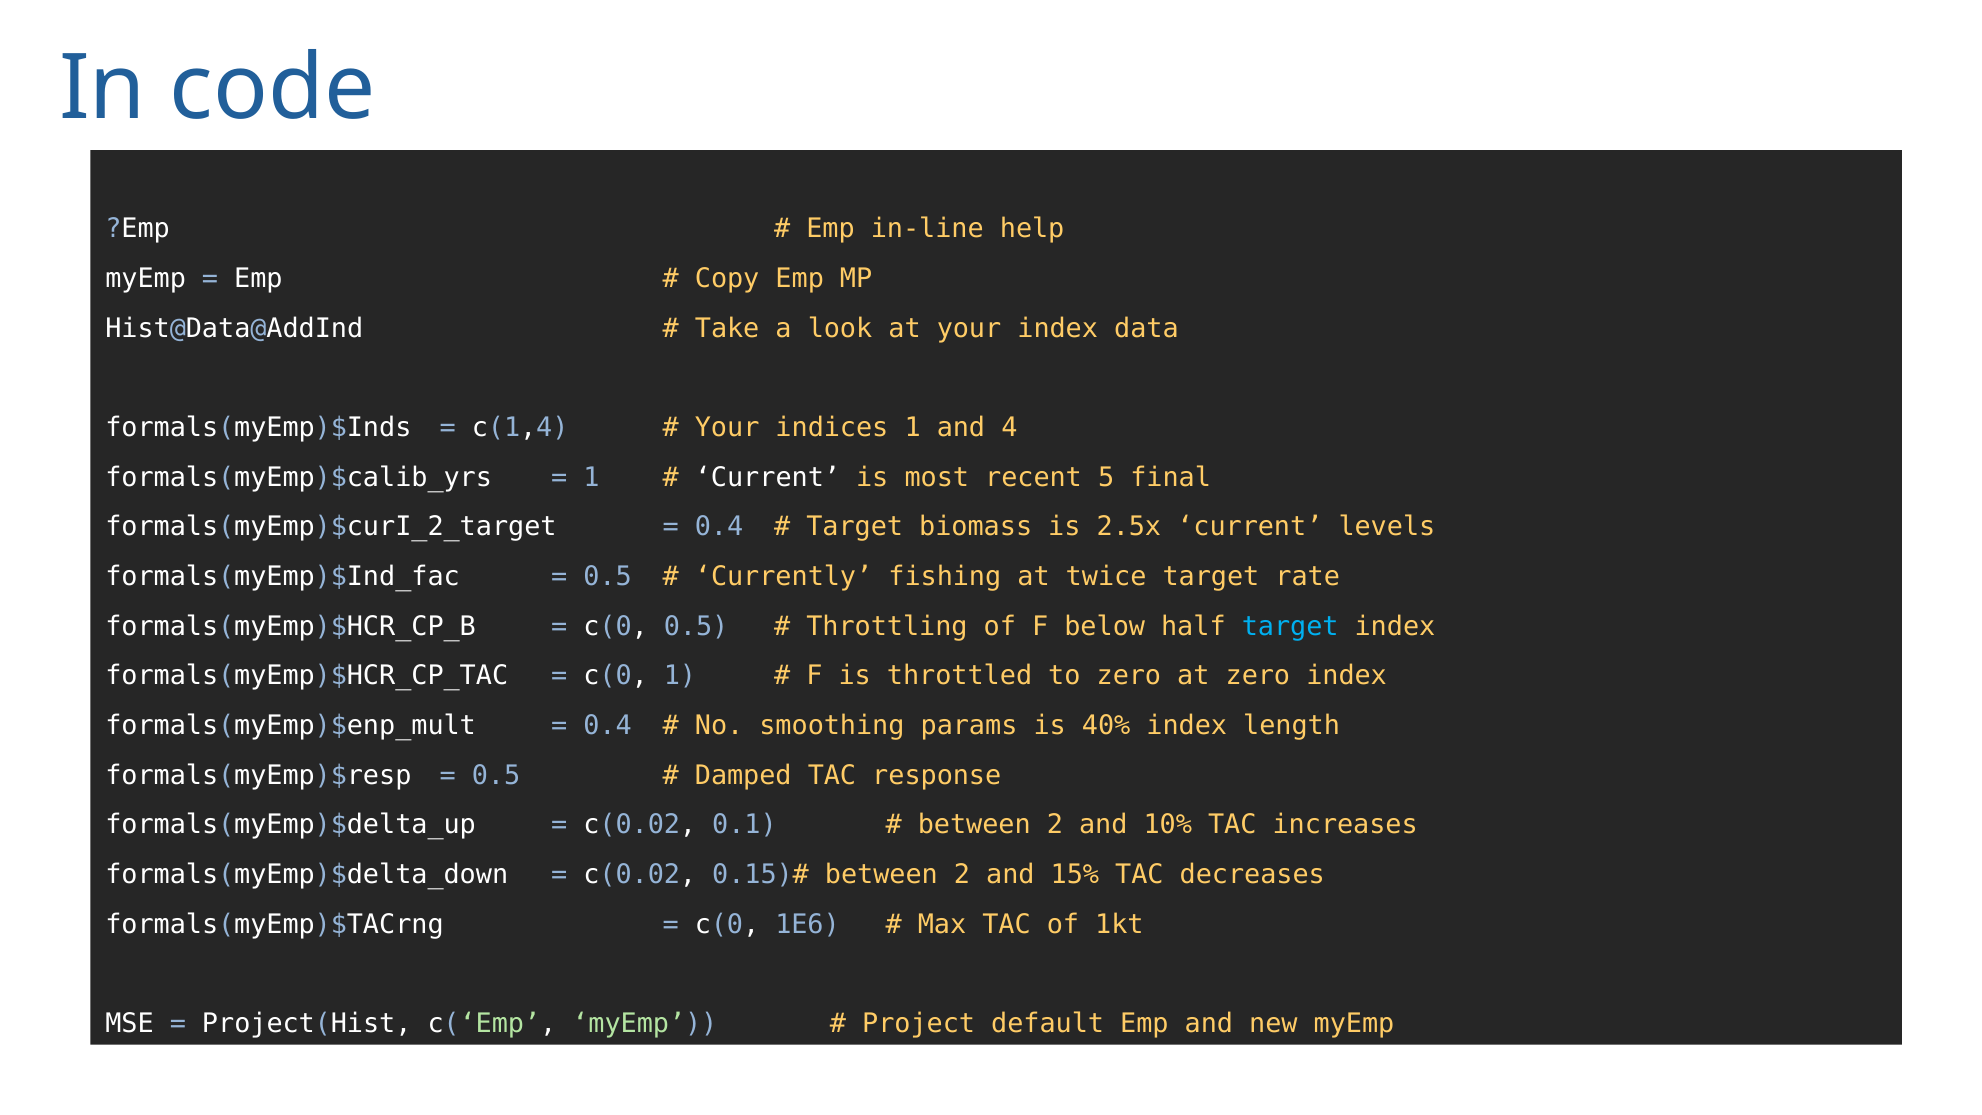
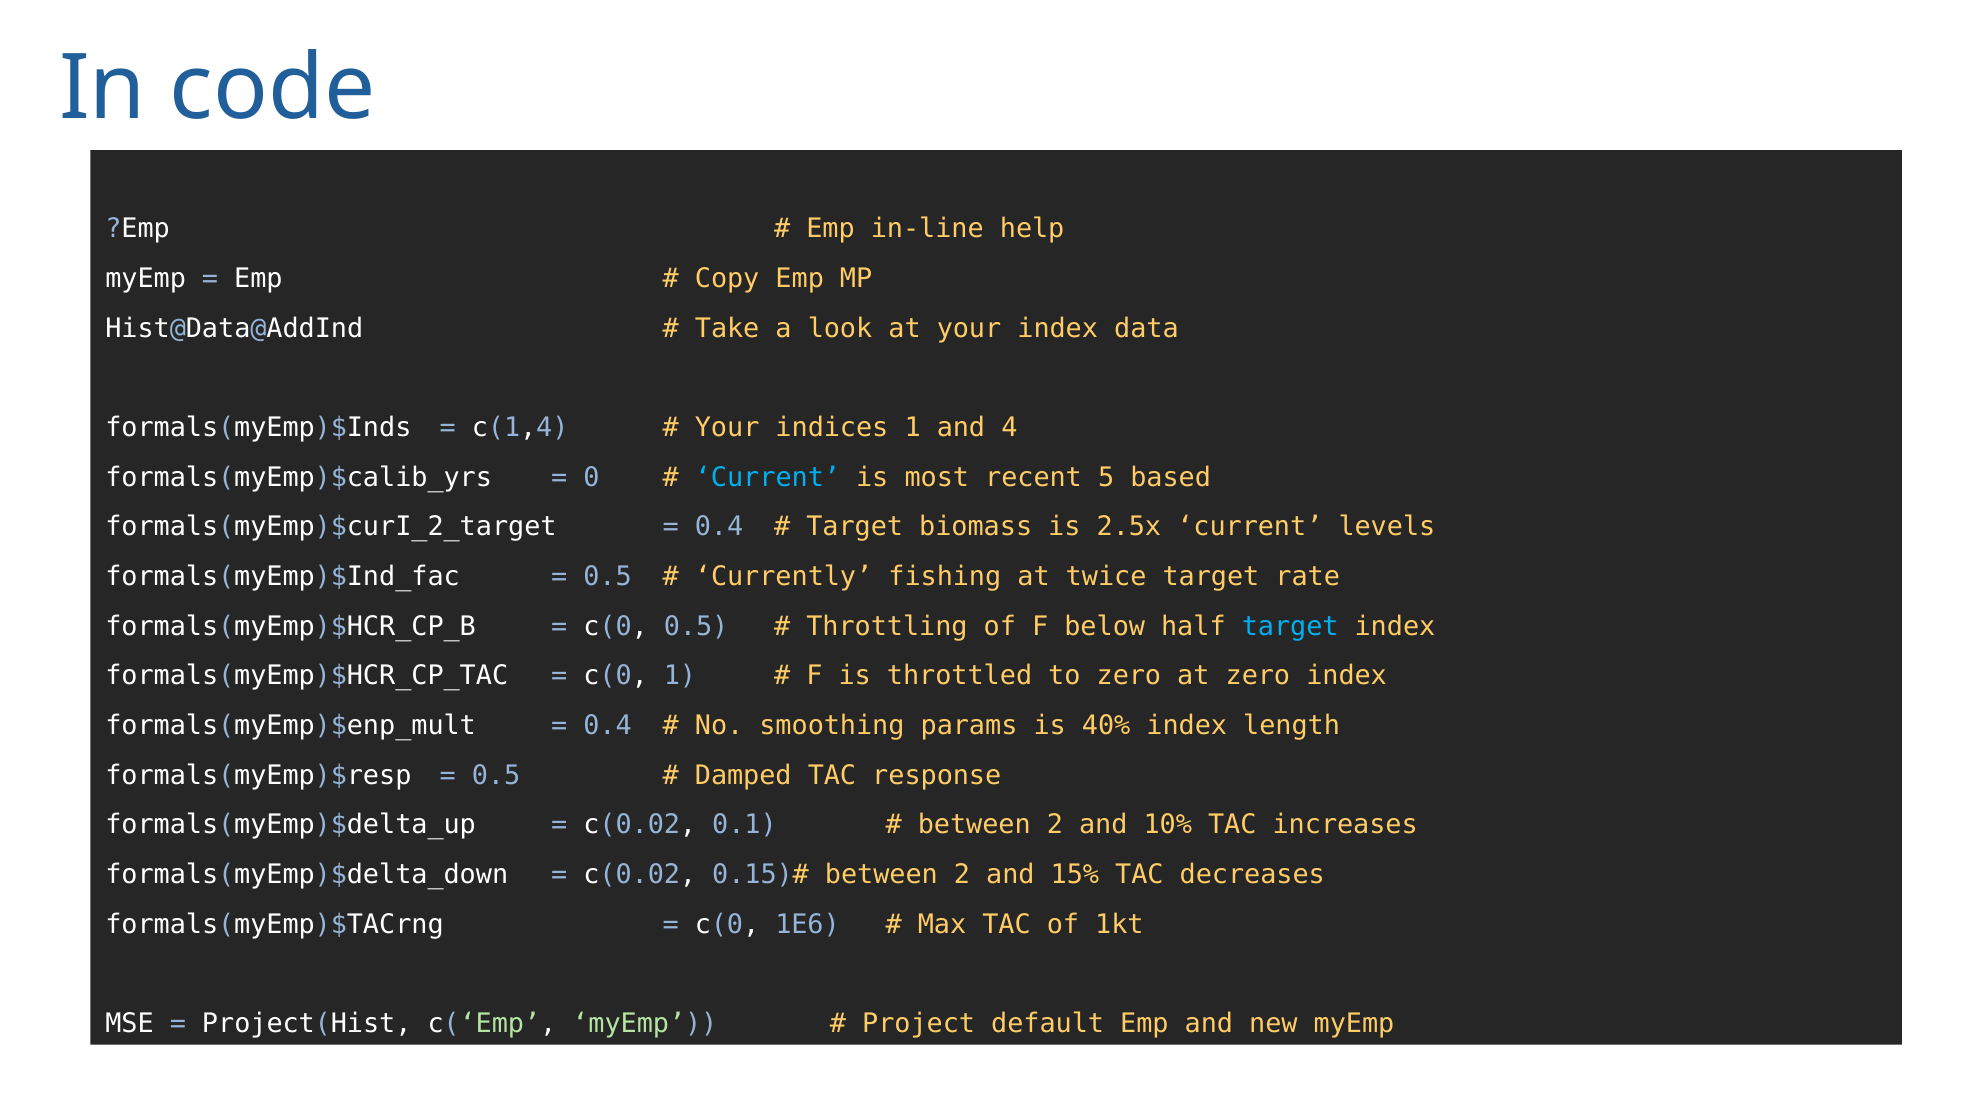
1 at (591, 477): 1 -> 0
Current at (767, 477) colour: white -> light blue
final: final -> based
